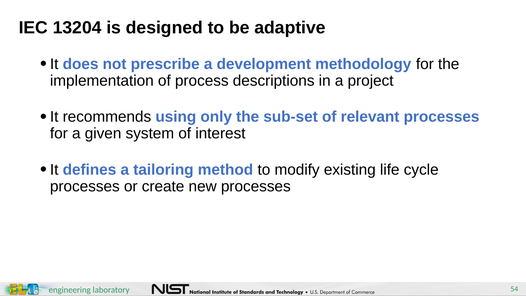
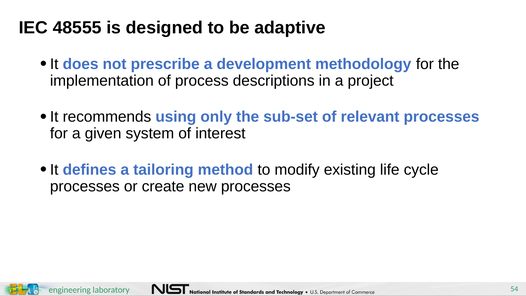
13204: 13204 -> 48555
